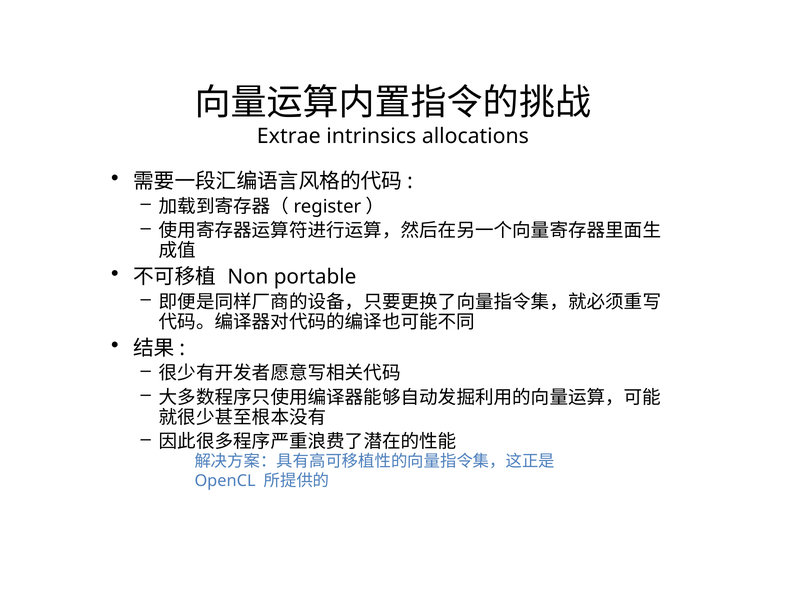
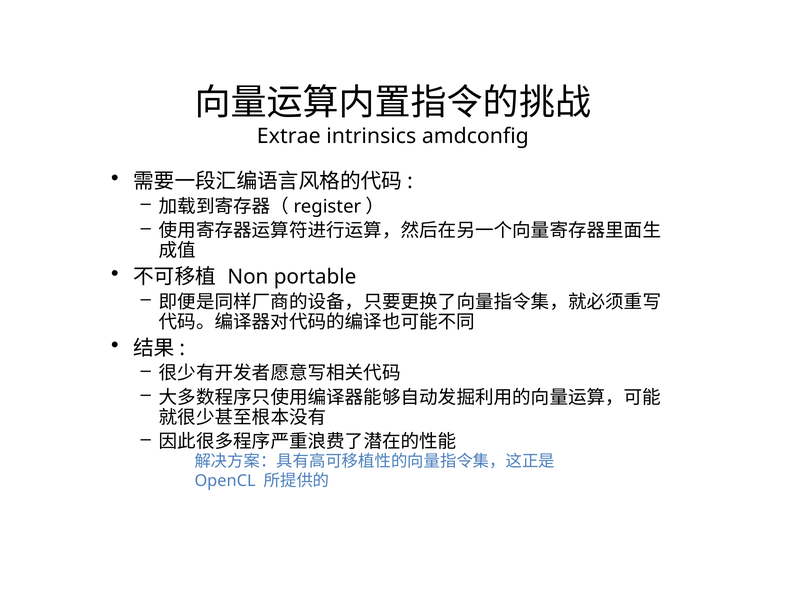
allocations: allocations -> amdconfig
